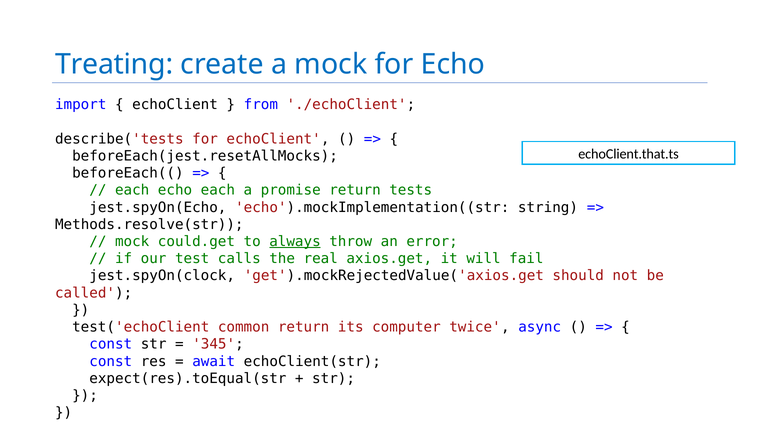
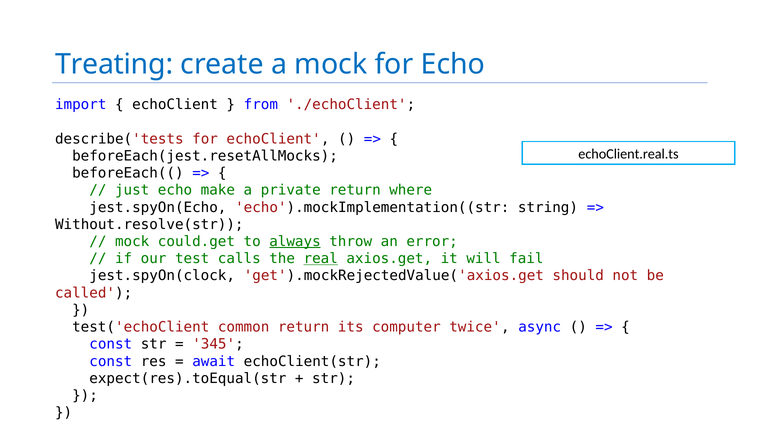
echoClient.that.ts: echoClient.that.ts -> echoClient.real.ts
each at (132, 190): each -> just
echo each: each -> make
promise: promise -> private
tests: tests -> where
Methods.resolve(str: Methods.resolve(str -> Without.resolve(str
real underline: none -> present
